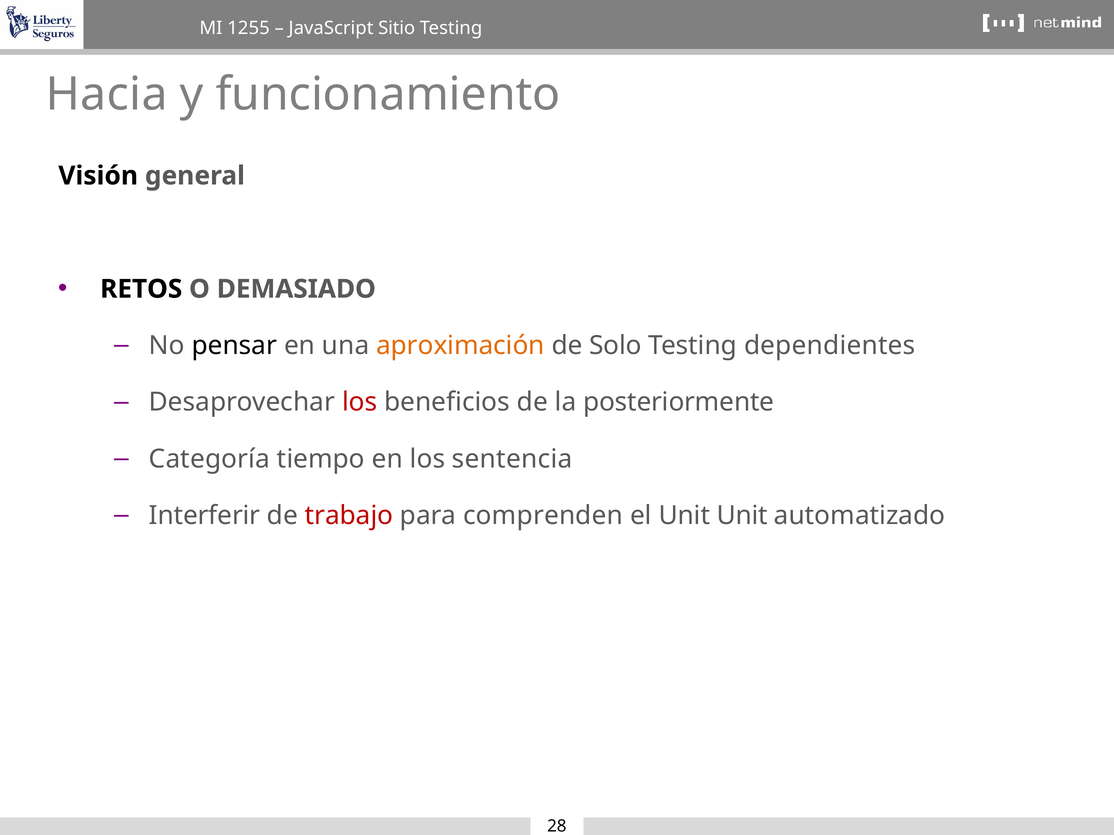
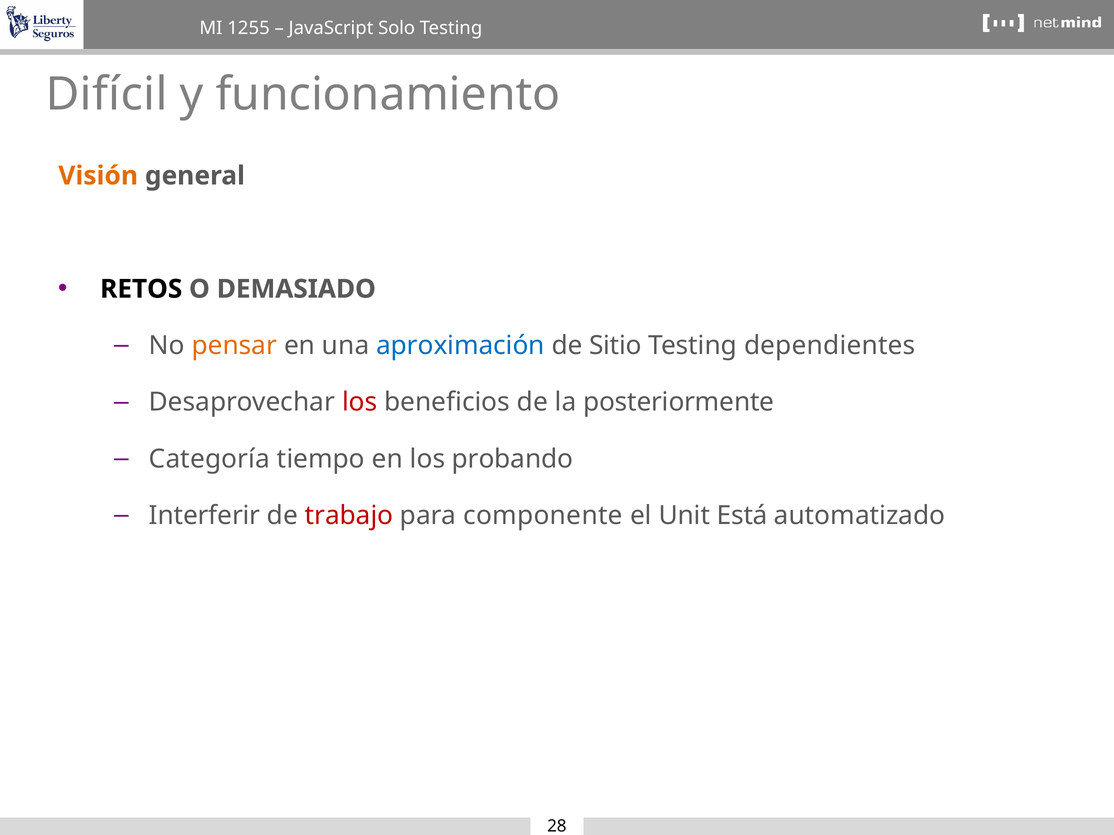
Sitio: Sitio -> Solo
Hacia: Hacia -> Difícil
Visión colour: black -> orange
pensar colour: black -> orange
aproximación colour: orange -> blue
Solo: Solo -> Sitio
sentencia: sentencia -> probando
comprenden: comprenden -> componente
Unit Unit: Unit -> Está
